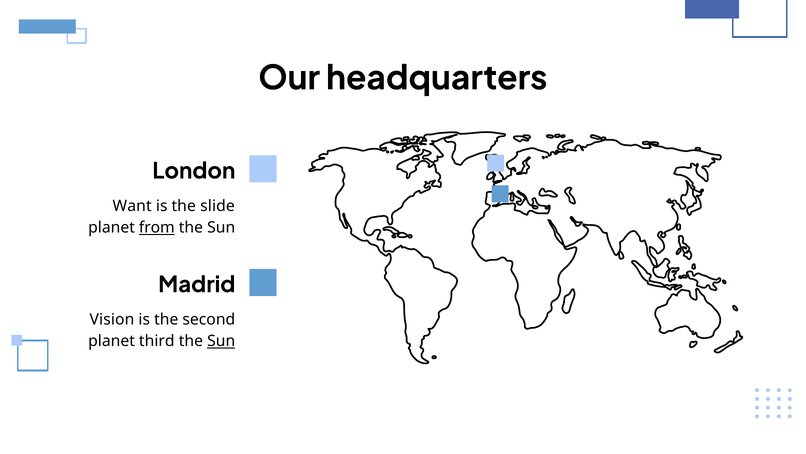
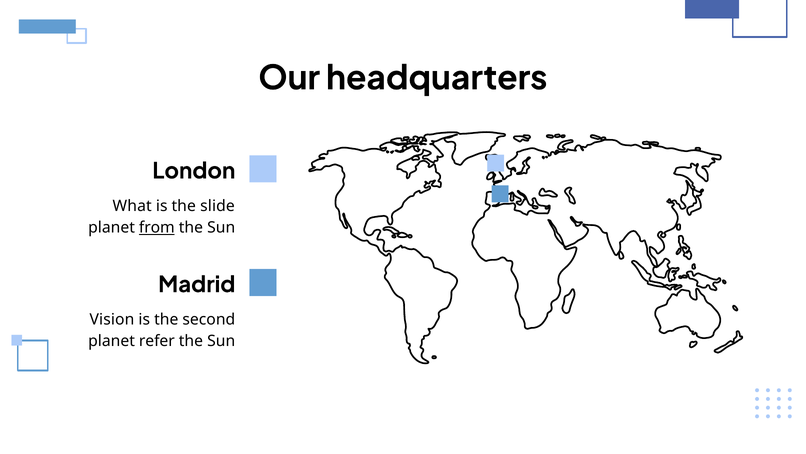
Want: Want -> What
third: third -> refer
Sun at (221, 341) underline: present -> none
